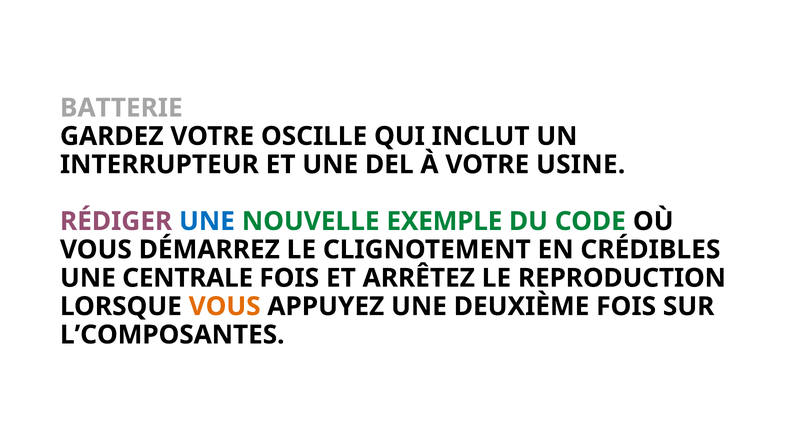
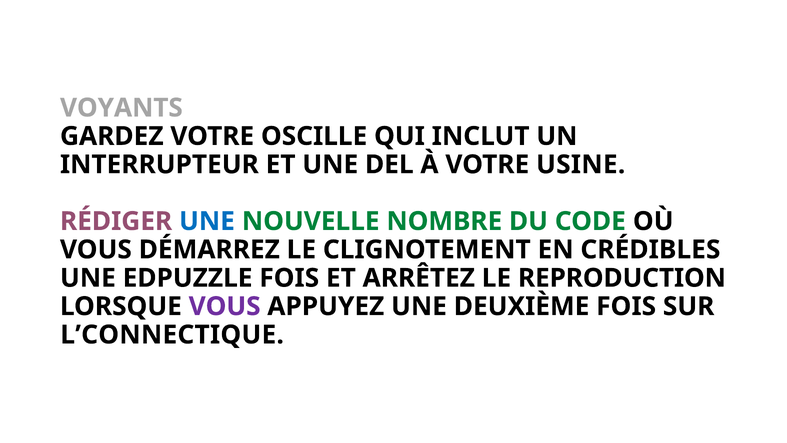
BATTERIE: BATTERIE -> VOYANTS
EXEMPLE: EXEMPLE -> NOMBRE
CENTRALE: CENTRALE -> EDPUZZLE
VOUS at (225, 306) colour: orange -> purple
L’COMPOSANTES: L’COMPOSANTES -> L’CONNECTIQUE
